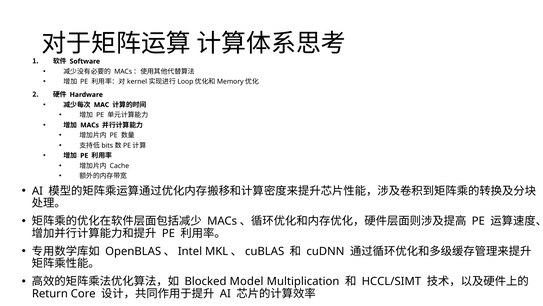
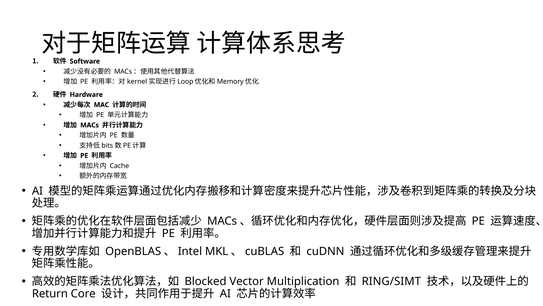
Model: Model -> Vector
HCCL/SIMT: HCCL/SIMT -> RING/SIMT
